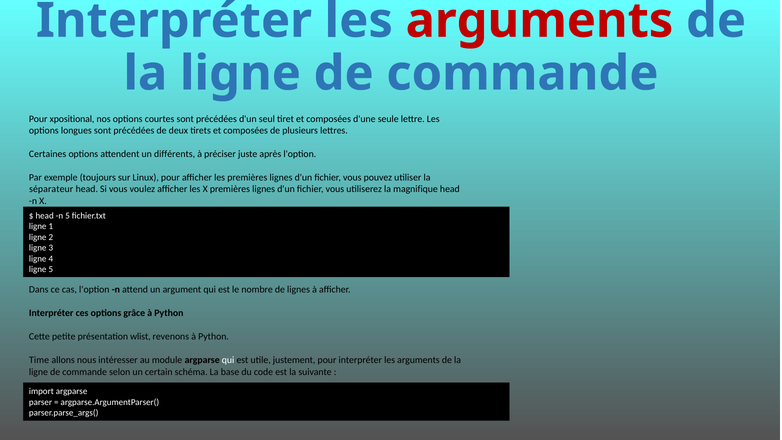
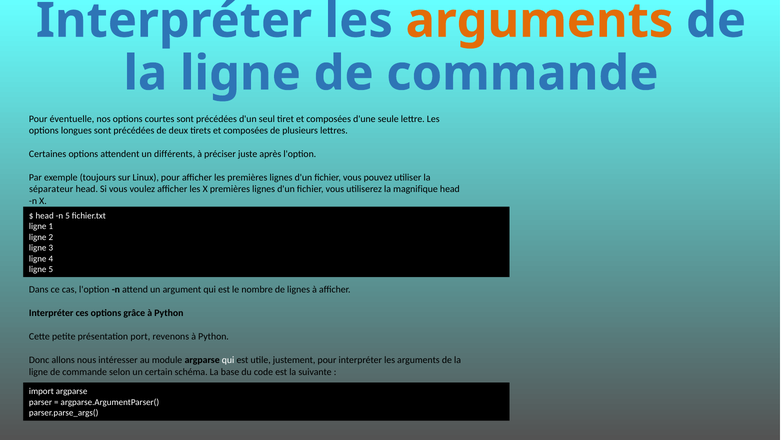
arguments at (539, 21) colour: red -> orange
xpositional: xpositional -> éventuelle
wlist: wlist -> port
Time: Time -> Donc
